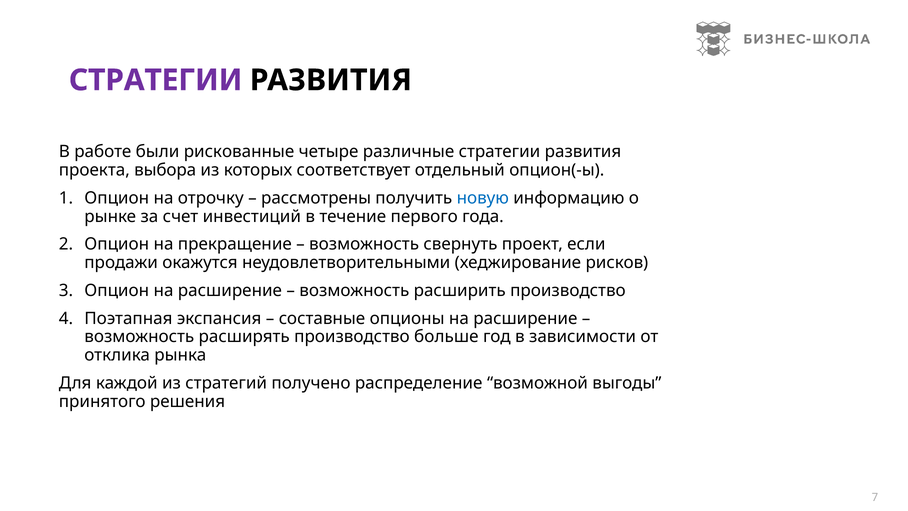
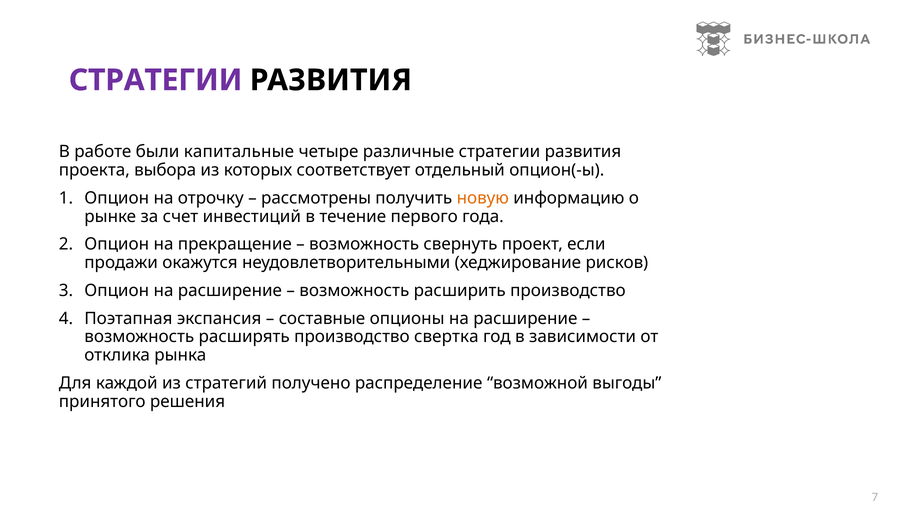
рискованные: рискованные -> капитальные
новую colour: blue -> orange
больше: больше -> свертка
